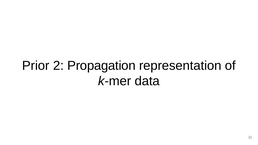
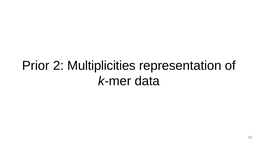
Propagation: Propagation -> Multiplicities
